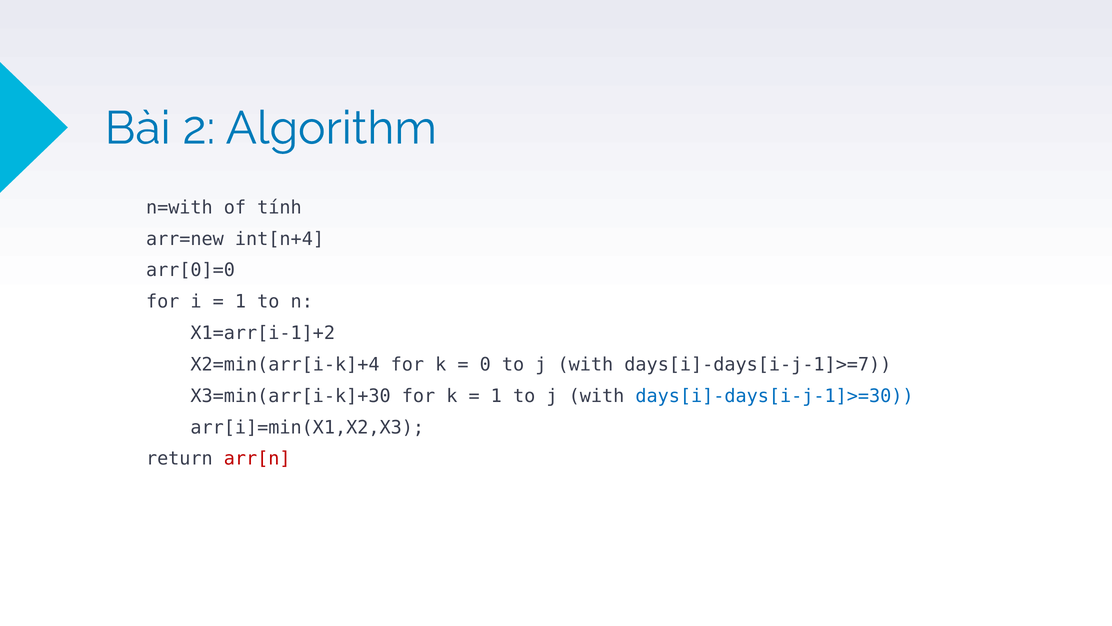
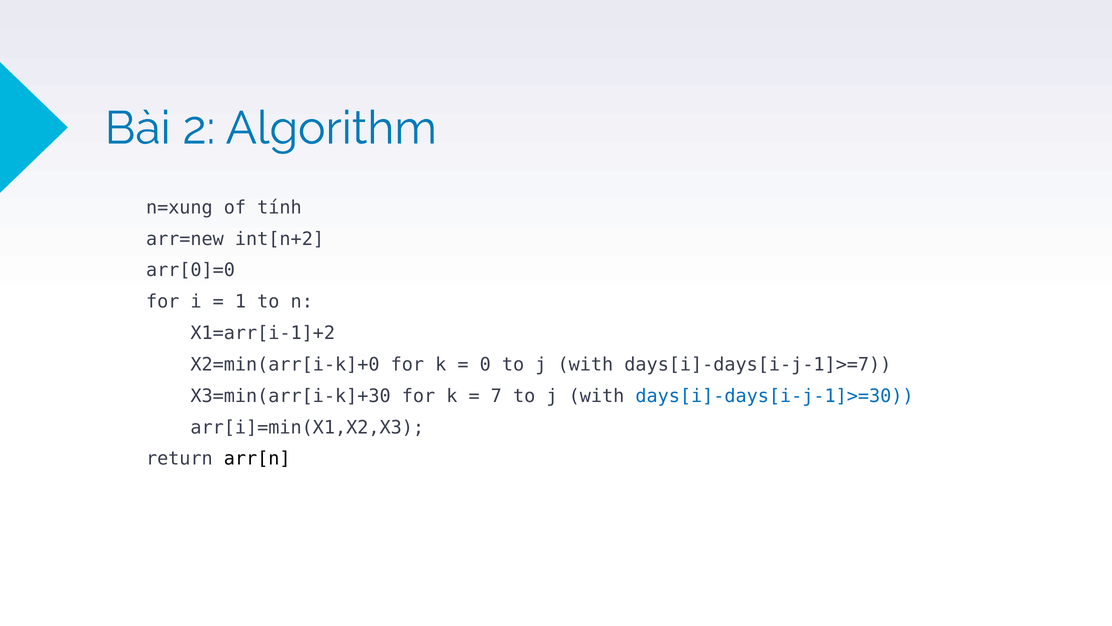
n=with: n=with -> n=xung
int[n+4: int[n+4 -> int[n+2
X2=min(arr[i-k]+4: X2=min(arr[i-k]+4 -> X2=min(arr[i-k]+0
1 at (496, 396): 1 -> 7
arr[n colour: red -> black
